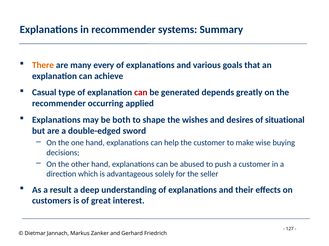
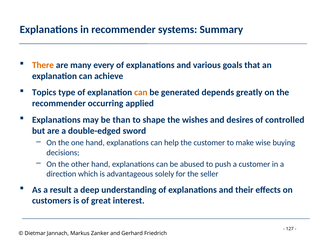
Casual: Casual -> Topics
can at (141, 93) colour: red -> orange
both: both -> than
situational: situational -> controlled
